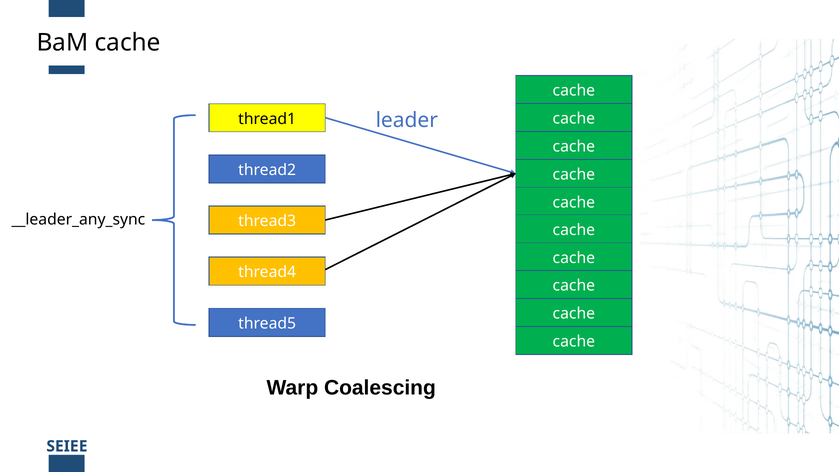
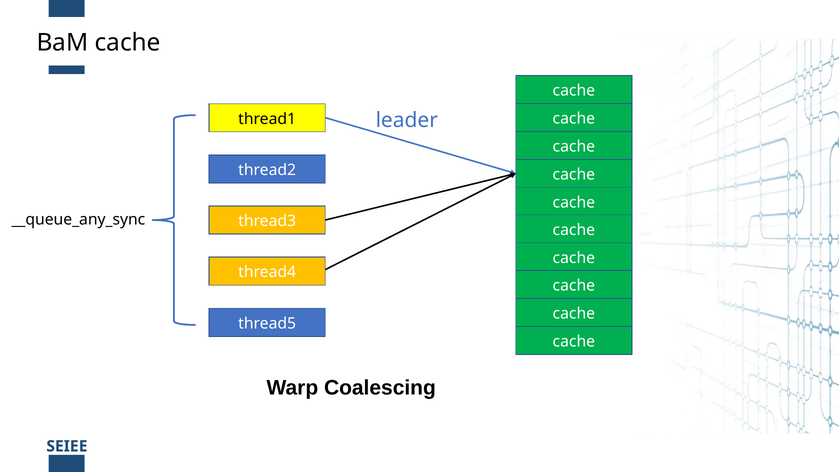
__leader_any_sync: __leader_any_sync -> __queue_any_sync
